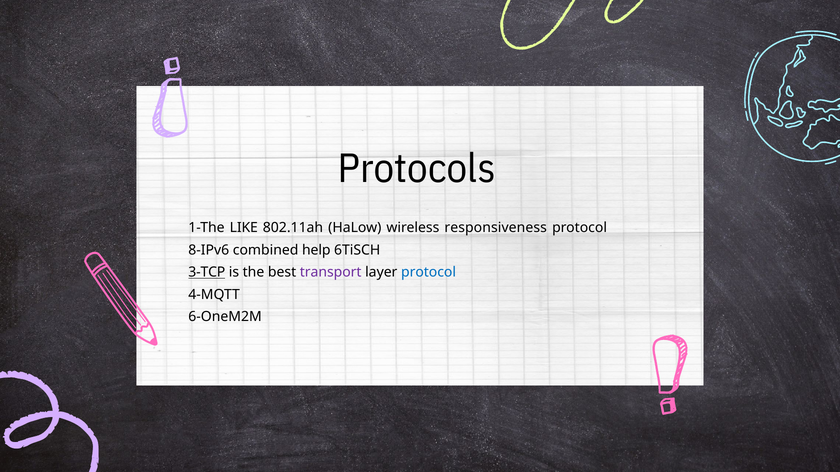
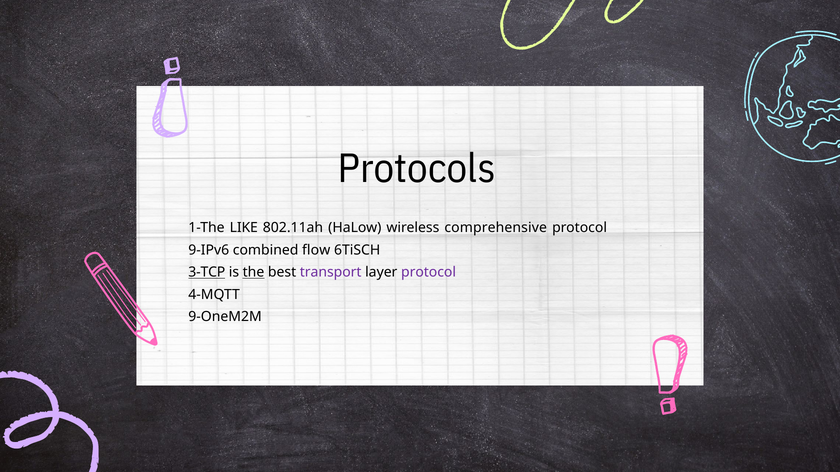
responsiveness: responsiveness -> comprehensive
8-IPv6: 8-IPv6 -> 9-IPv6
help: help -> flow
the underline: none -> present
protocol at (429, 273) colour: blue -> purple
6-OneM2M: 6-OneM2M -> 9-OneM2M
